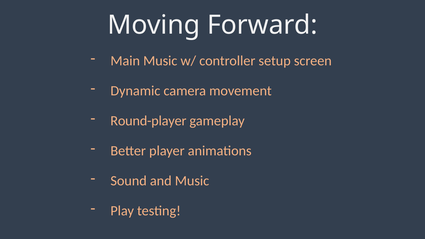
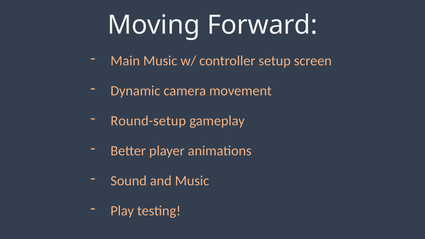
Round-player: Round-player -> Round-setup
